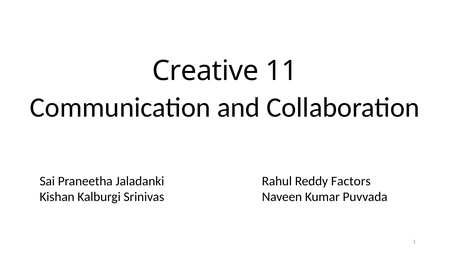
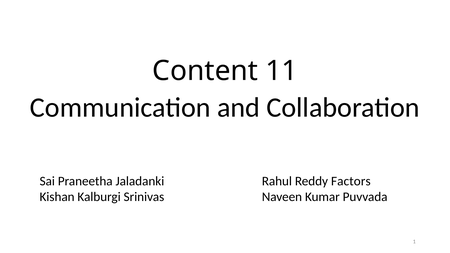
Creative: Creative -> Content
